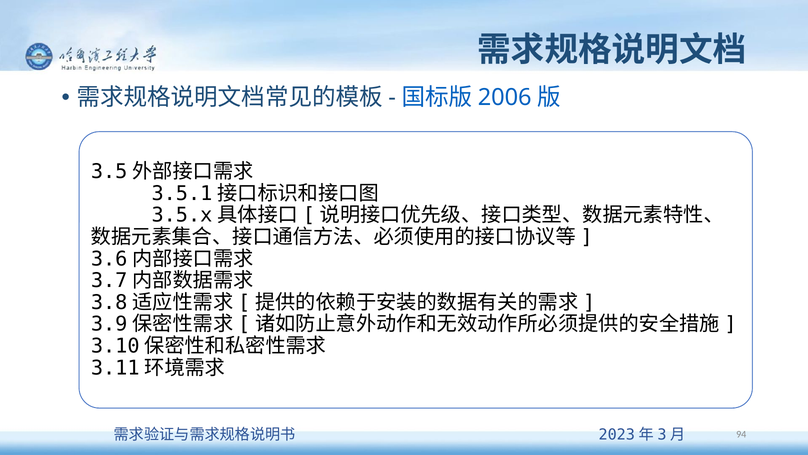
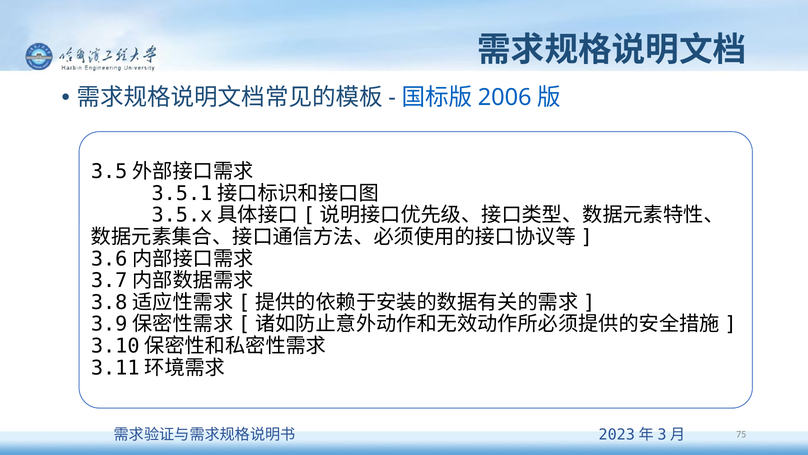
94: 94 -> 75
